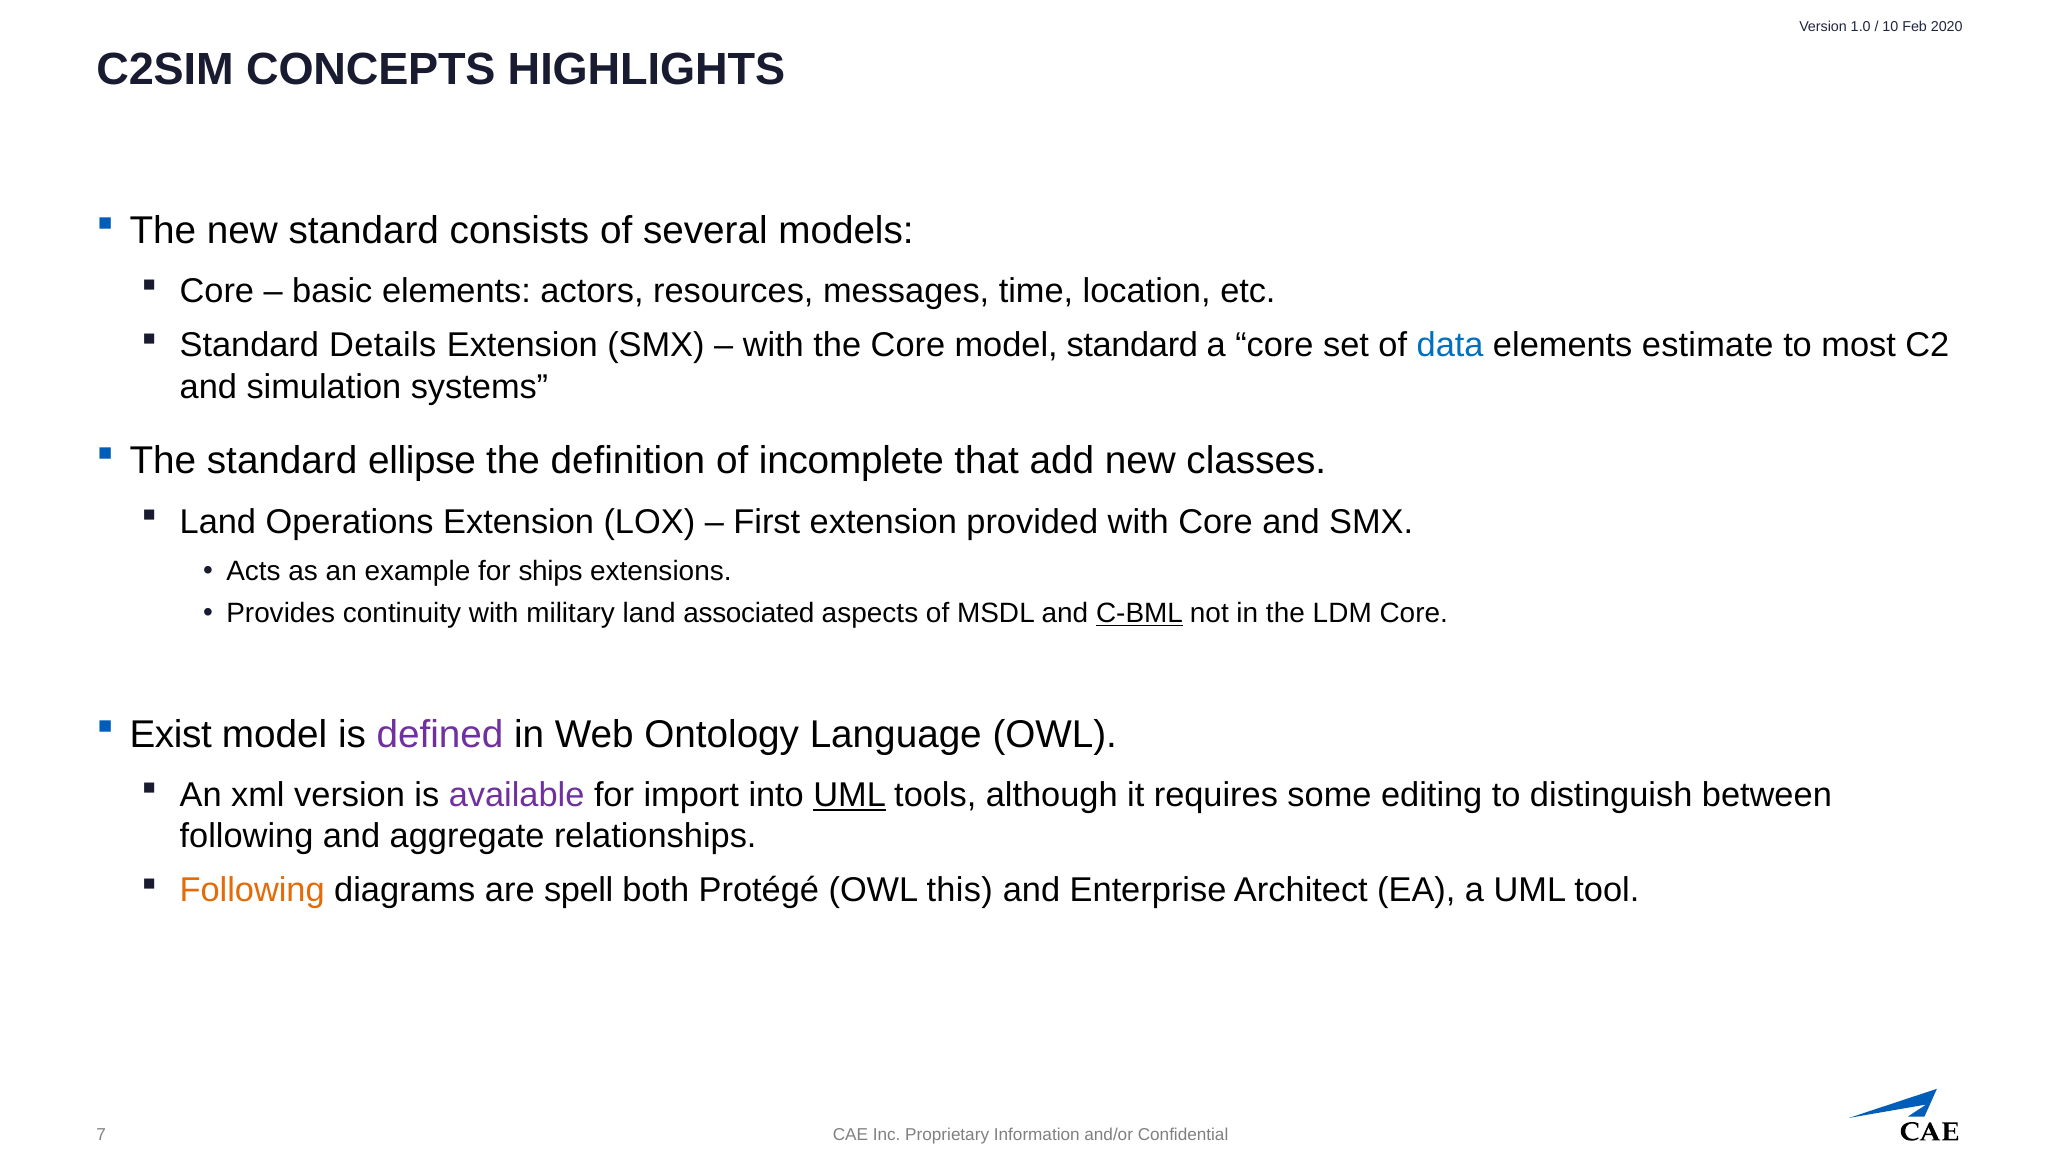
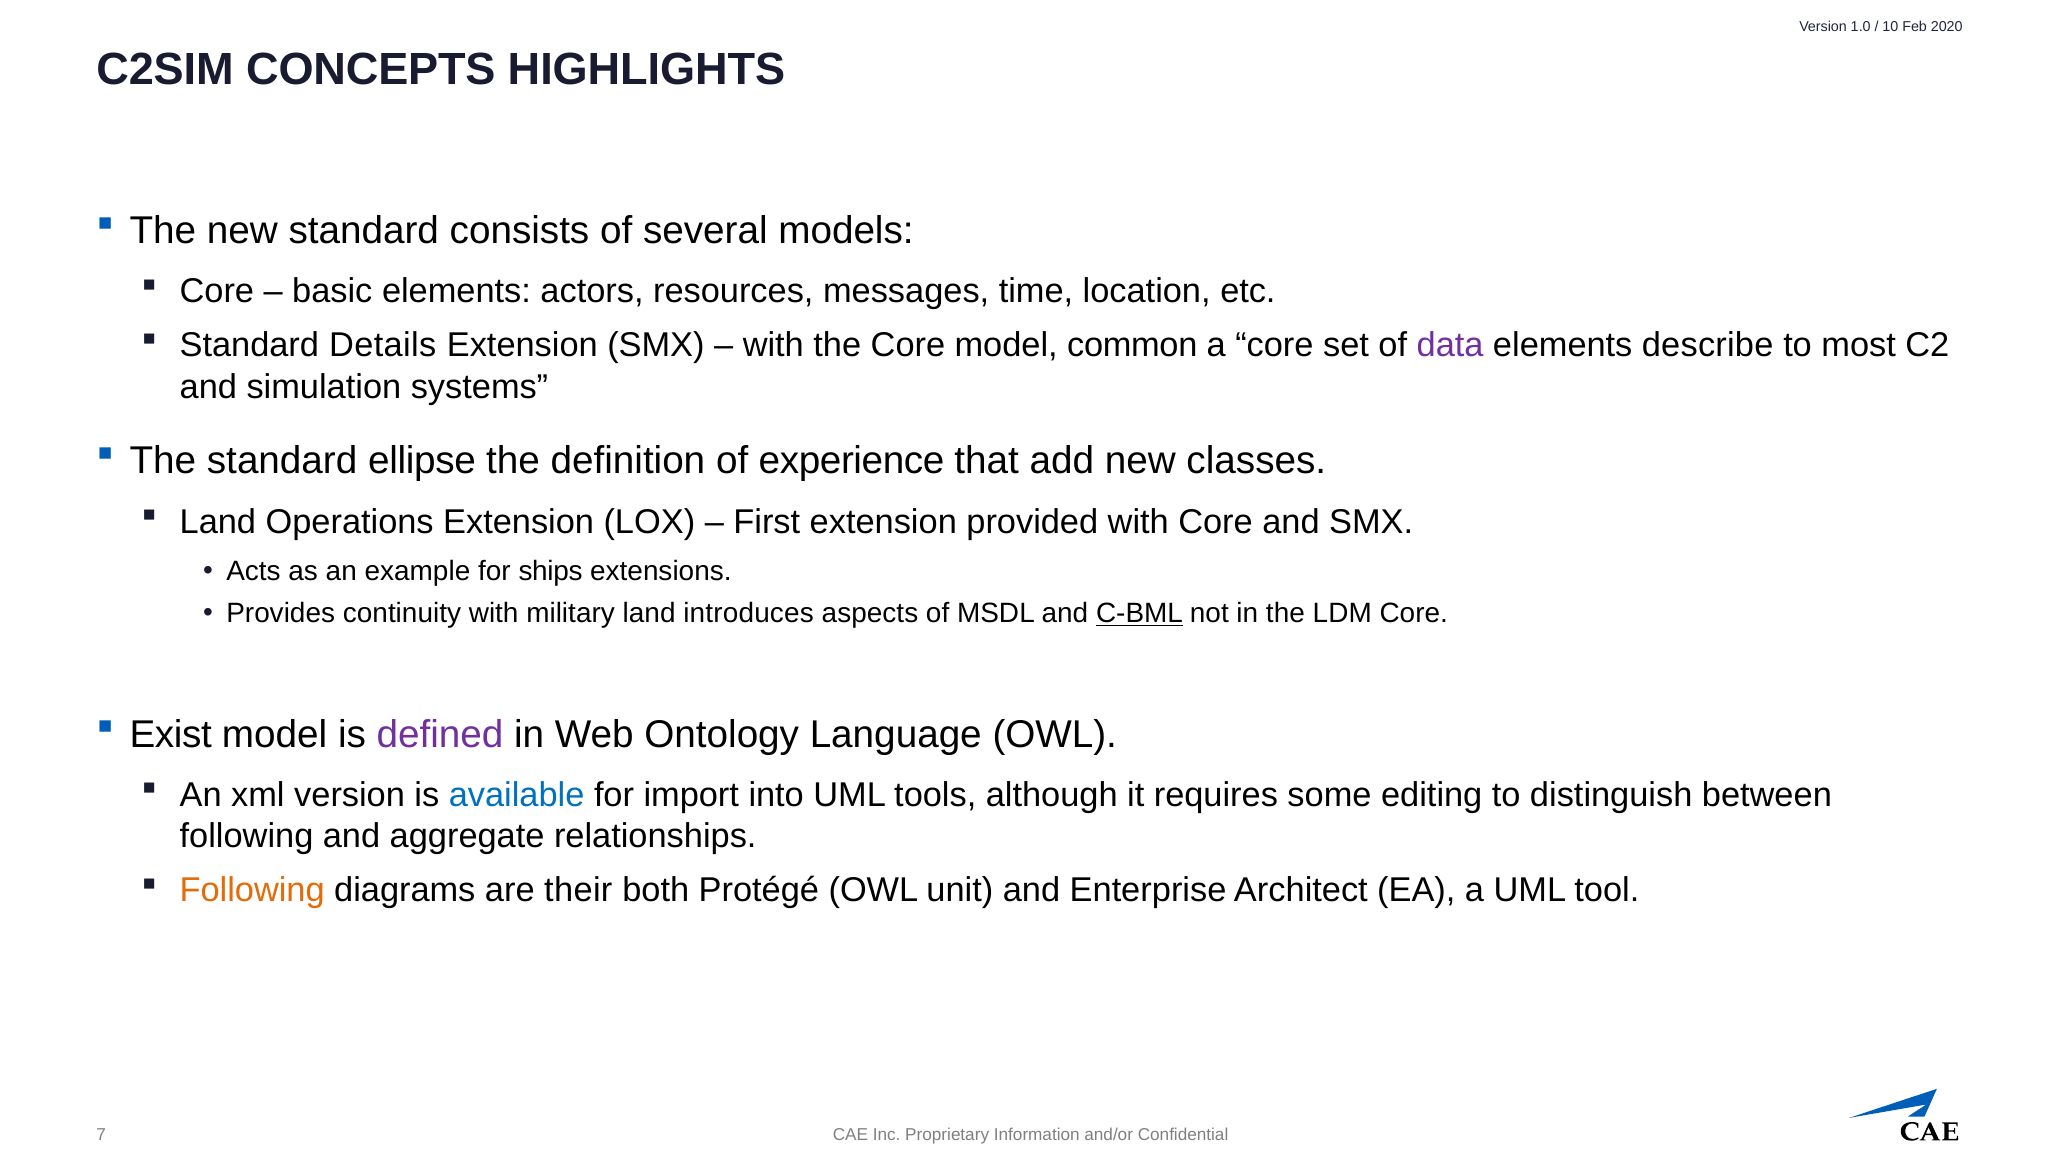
model standard: standard -> common
data colour: blue -> purple
estimate: estimate -> describe
incomplete: incomplete -> experience
associated: associated -> introduces
available colour: purple -> blue
UML at (850, 795) underline: present -> none
spell: spell -> their
this: this -> unit
